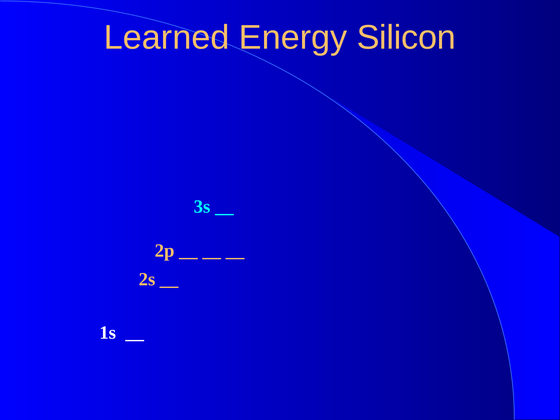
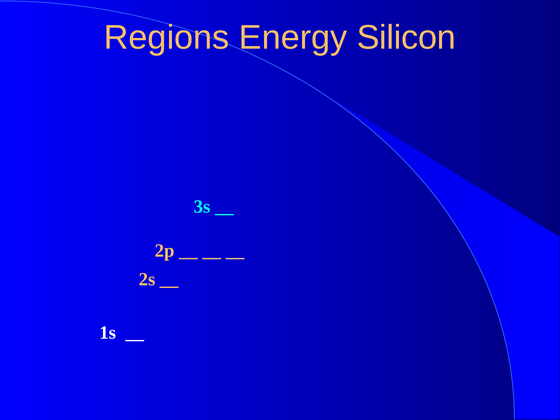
Learned: Learned -> Regions
